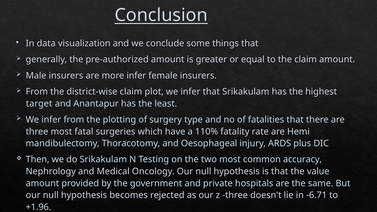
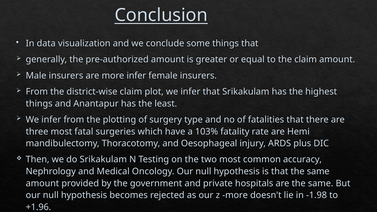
target at (39, 104): target -> things
110%: 110% -> 103%
that the value: value -> same
z three: three -> more
-6.71: -6.71 -> -1.98
